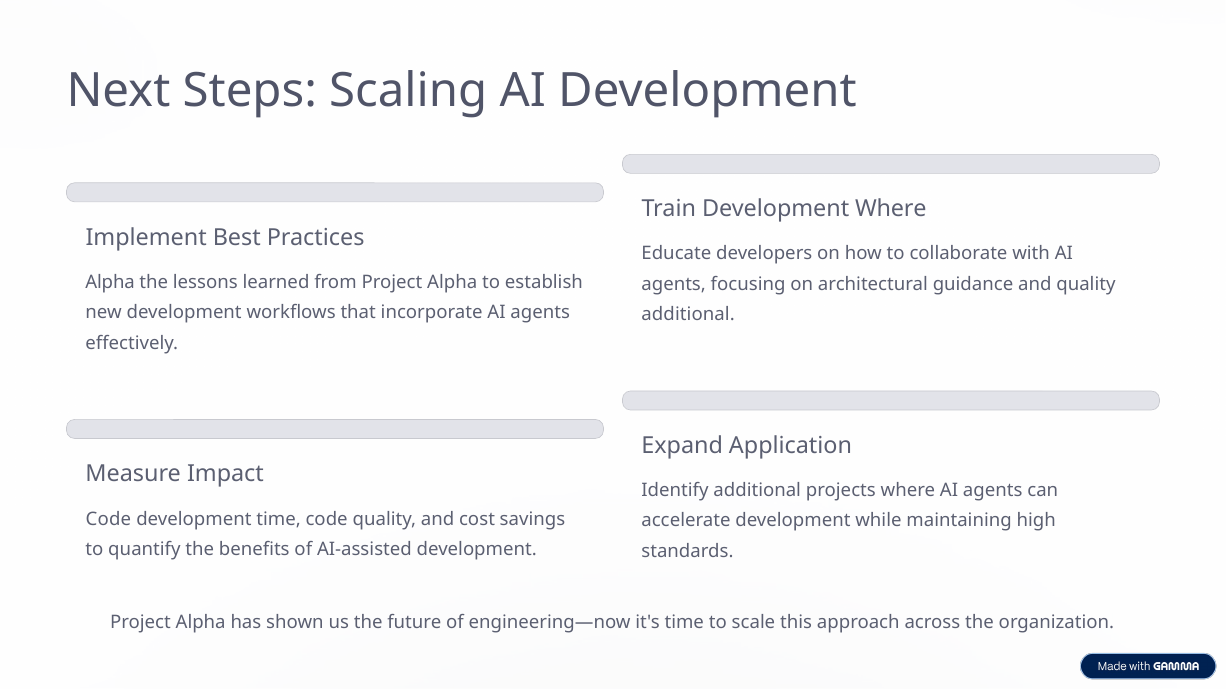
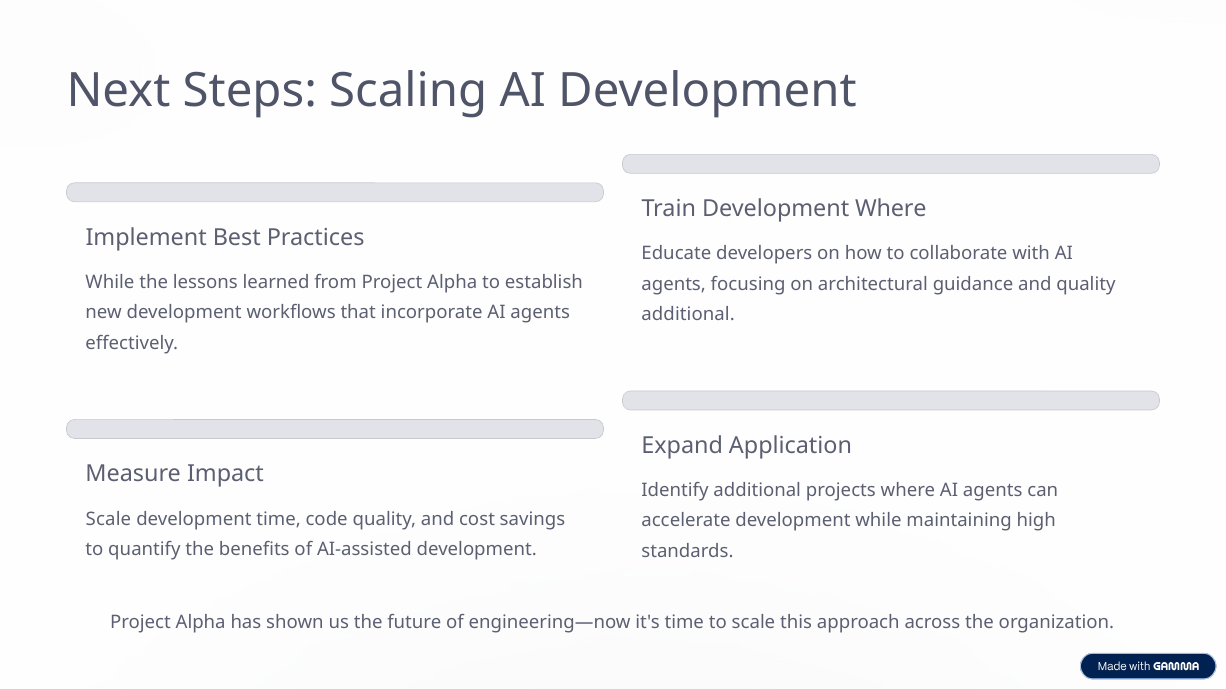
Alpha at (110, 283): Alpha -> While
Code at (108, 519): Code -> Scale
